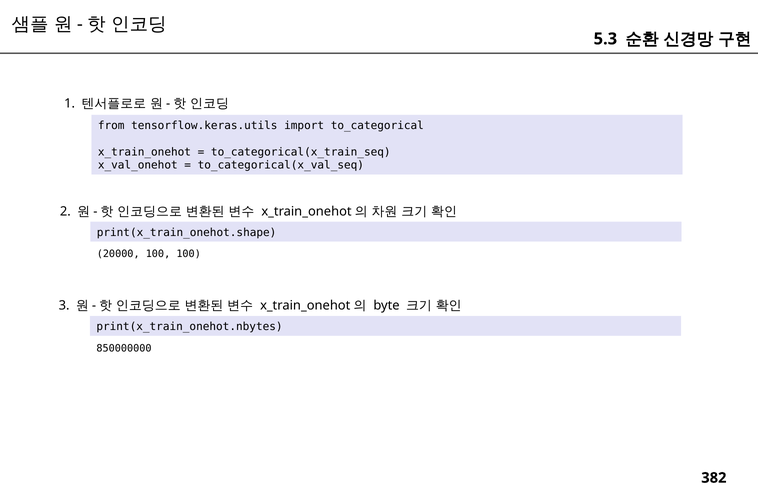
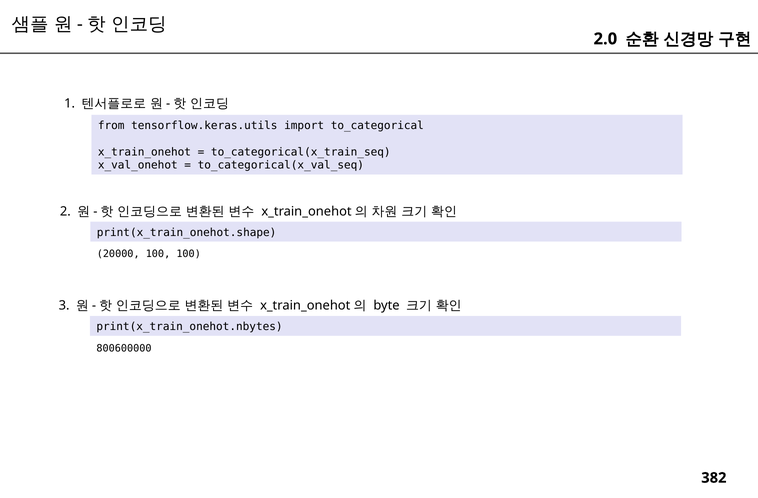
5.3: 5.3 -> 2.0
850000000: 850000000 -> 800600000
